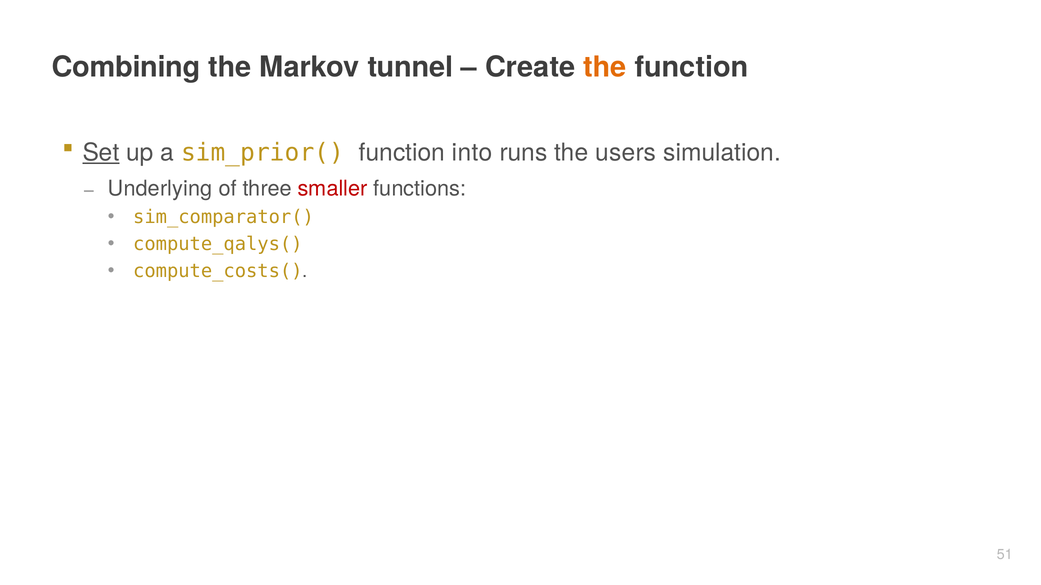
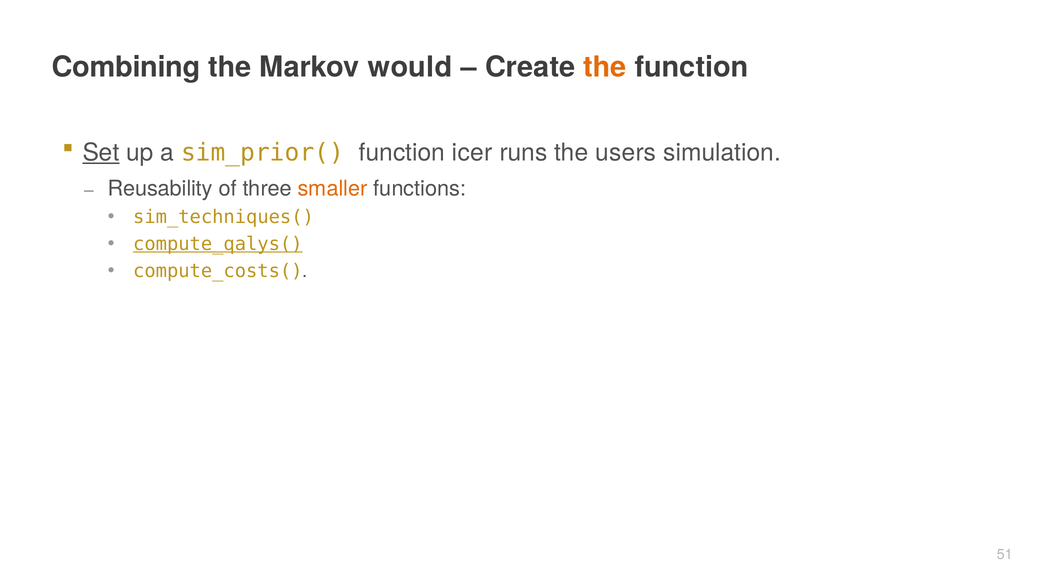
tunnel: tunnel -> would
into: into -> icer
Underlying: Underlying -> Reusability
smaller colour: red -> orange
sim_comparator(: sim_comparator( -> sim_techniques(
compute_qalys( underline: none -> present
